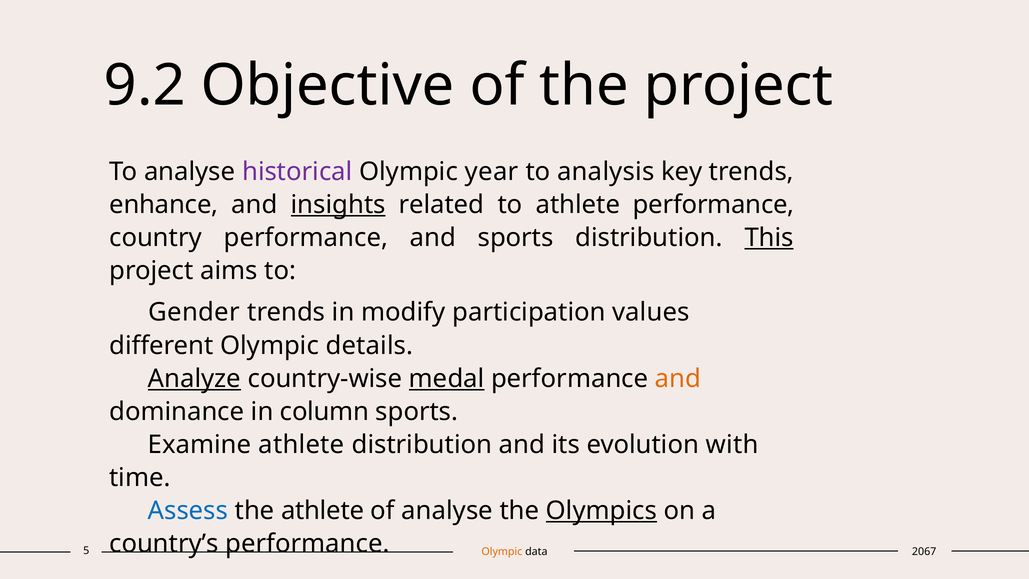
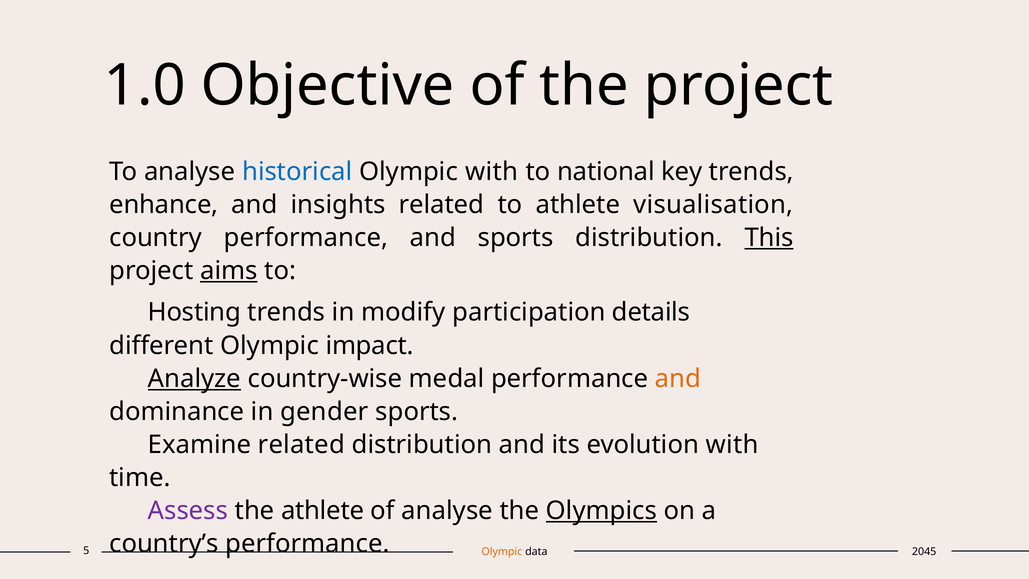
9.2: 9.2 -> 1.0
historical colour: purple -> blue
Olympic year: year -> with
analysis: analysis -> national
insights underline: present -> none
athlete performance: performance -> visualisation
aims underline: none -> present
Gender: Gender -> Hosting
values: values -> details
details: details -> impact
medal underline: present -> none
column: column -> gender
Examine athlete: athlete -> related
Assess colour: blue -> purple
2067: 2067 -> 2045
